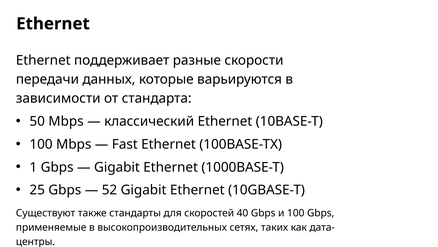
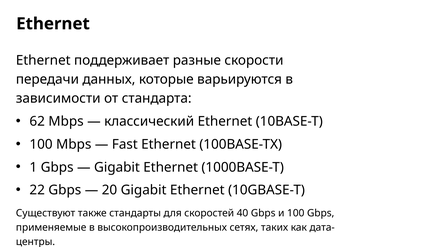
50: 50 -> 62
25: 25 -> 22
52: 52 -> 20
